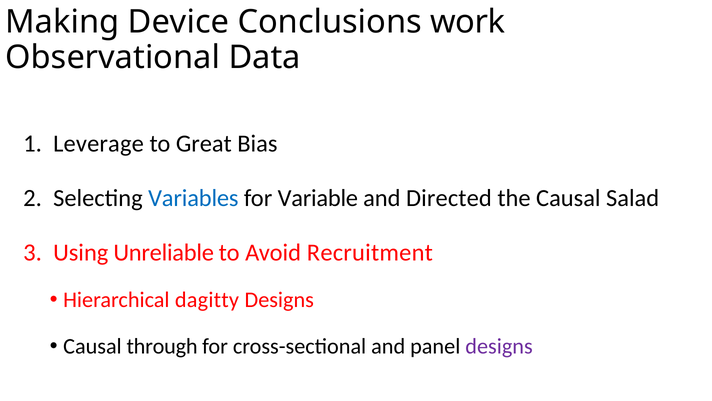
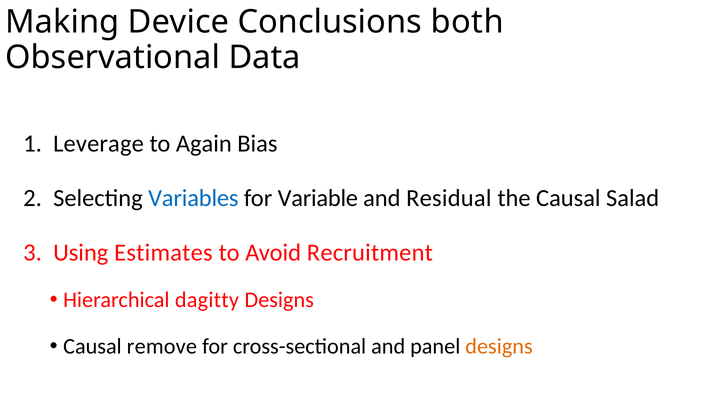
work: work -> both
Great: Great -> Again
Directed: Directed -> Residual
Unreliable: Unreliable -> Estimates
through: through -> remove
designs at (499, 346) colour: purple -> orange
